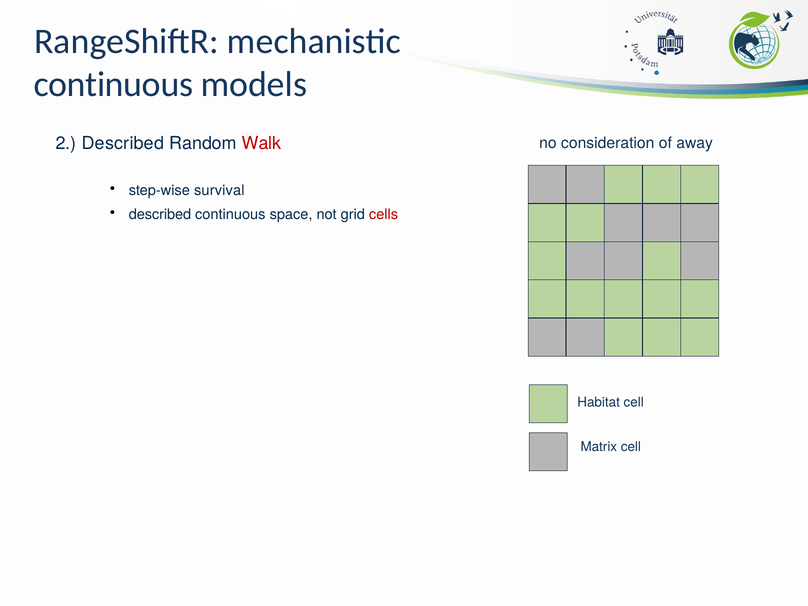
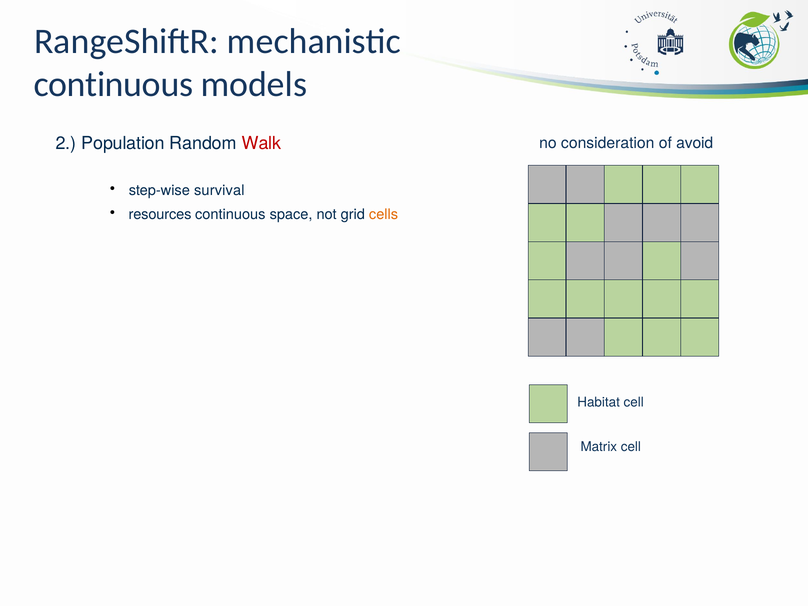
2 Described: Described -> Population
away: away -> avoid
described at (160, 214): described -> resources
cells colour: red -> orange
